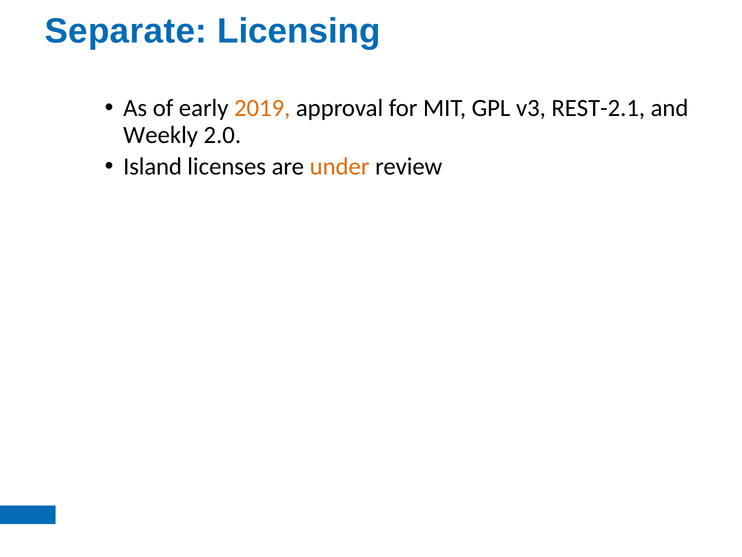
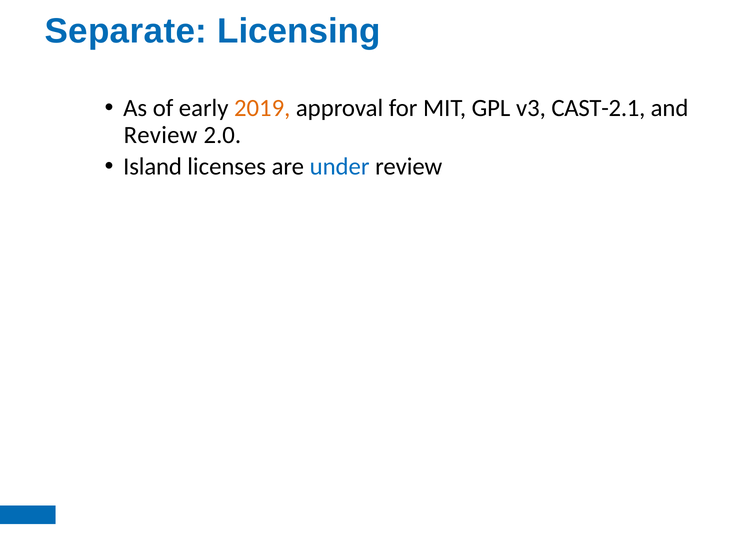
REST-2.1: REST-2.1 -> CAST-2.1
Weekly at (161, 135): Weekly -> Review
under colour: orange -> blue
